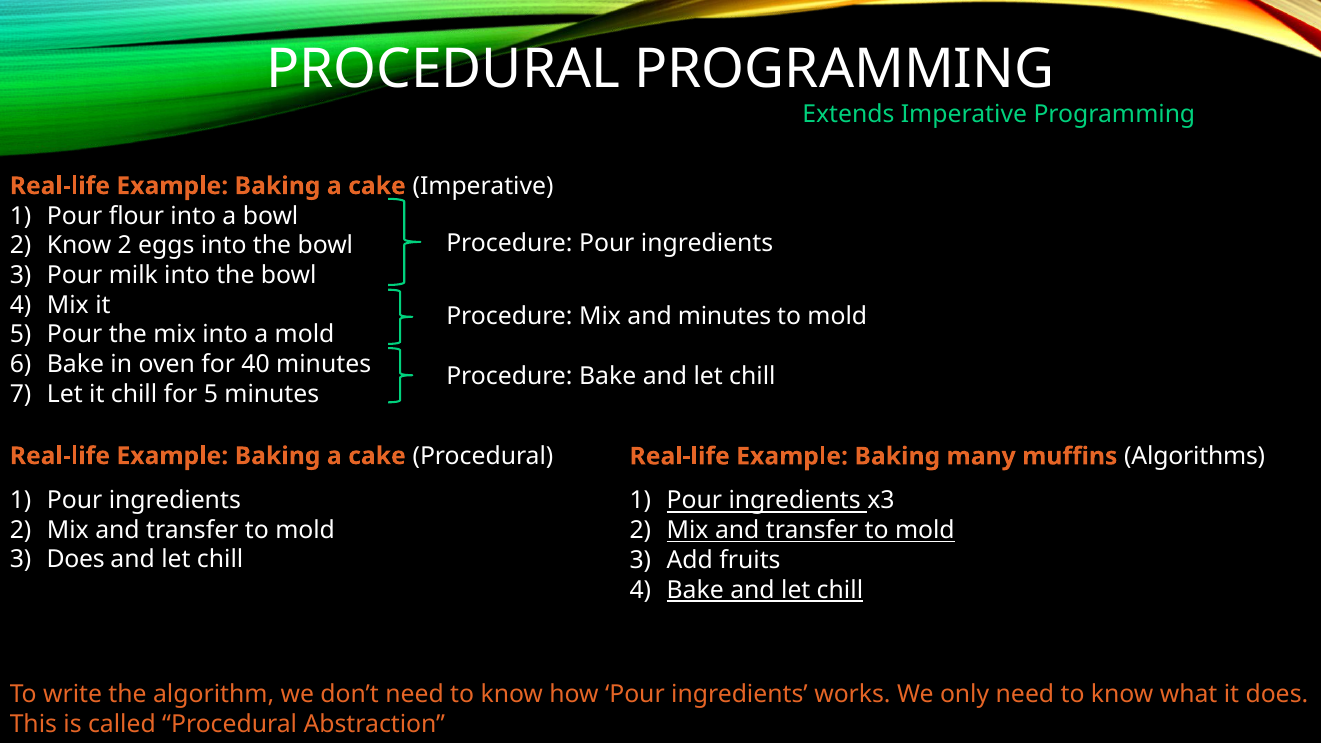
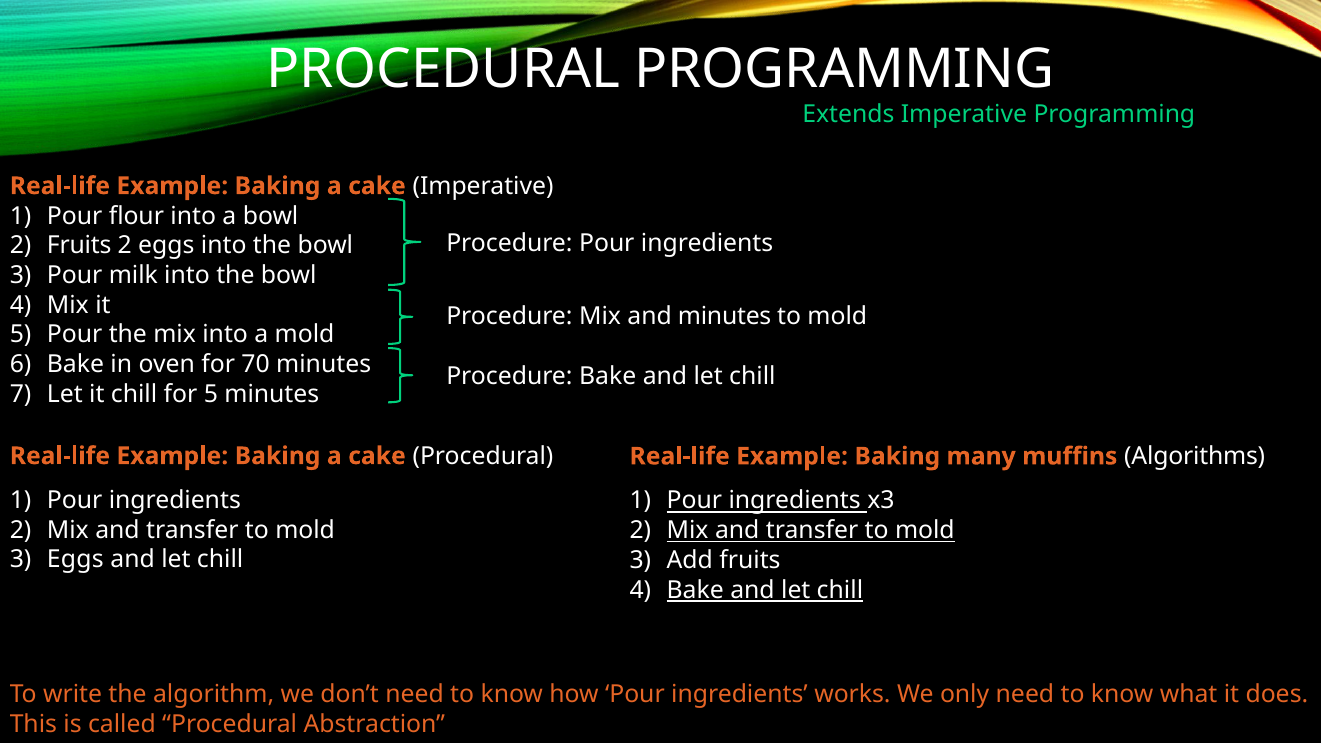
2 Know: Know -> Fruits
40: 40 -> 70
Does at (76, 560): Does -> Eggs
